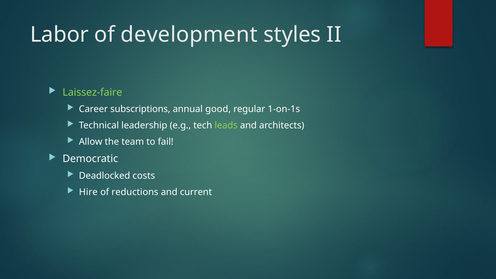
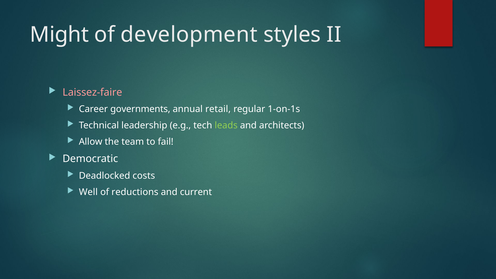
Labor: Labor -> Might
Laissez-faire colour: light green -> pink
subscriptions: subscriptions -> governments
good: good -> retail
Hire: Hire -> Well
